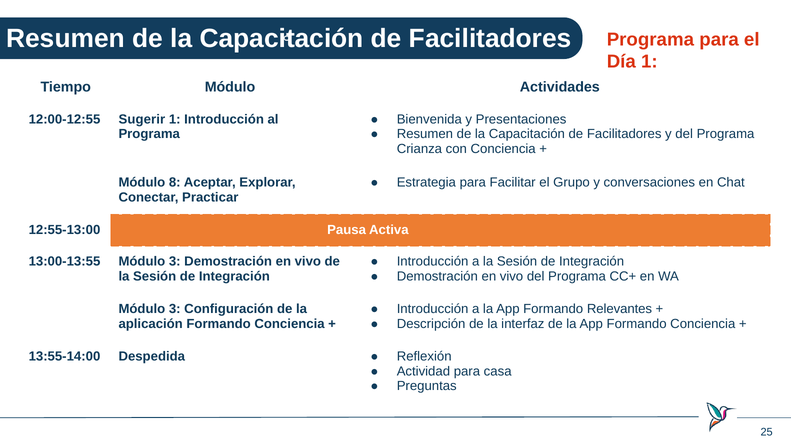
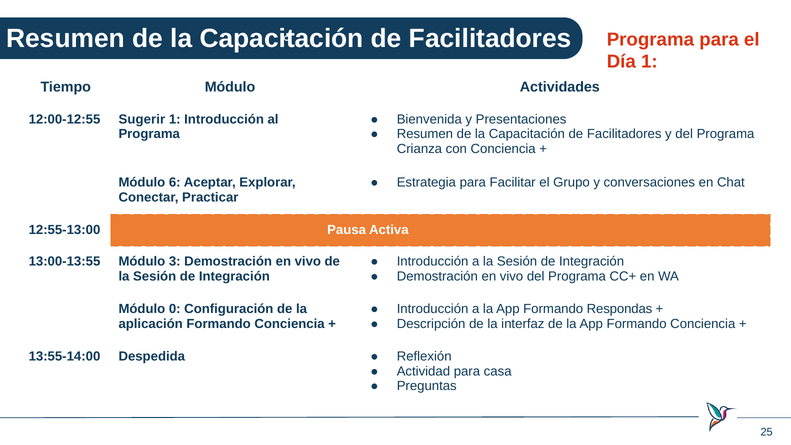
8: 8 -> 6
Relevantes: Relevantes -> Respondas
3 at (175, 309): 3 -> 0
